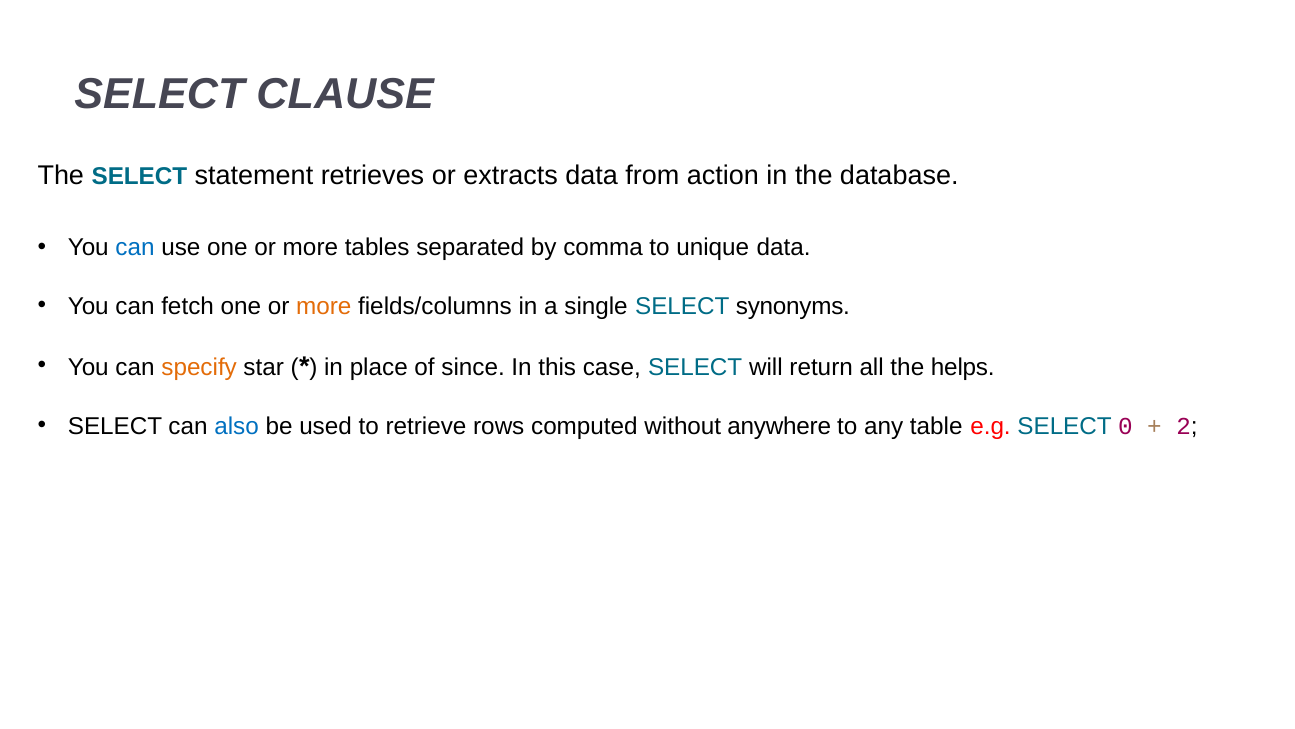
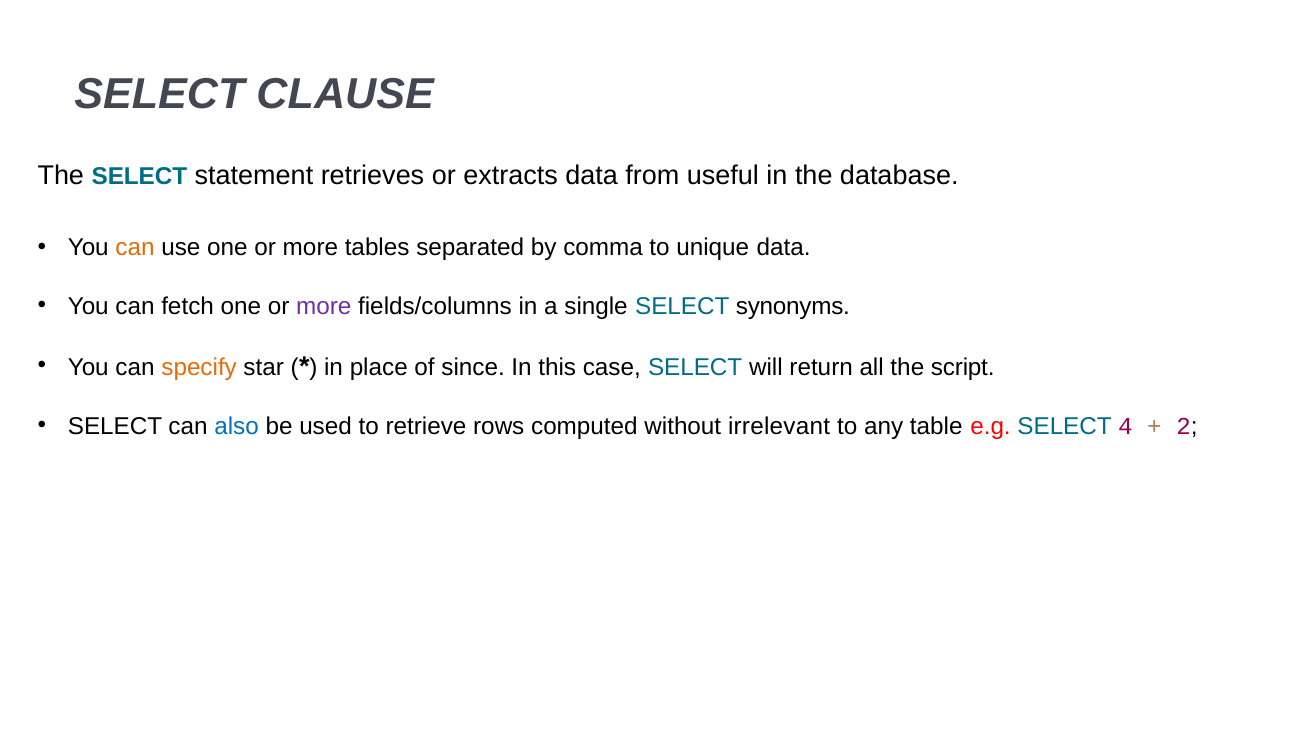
action: action -> useful
can at (135, 248) colour: blue -> orange
more at (324, 306) colour: orange -> purple
helps: helps -> script
anywhere: anywhere -> irrelevant
0: 0 -> 4
